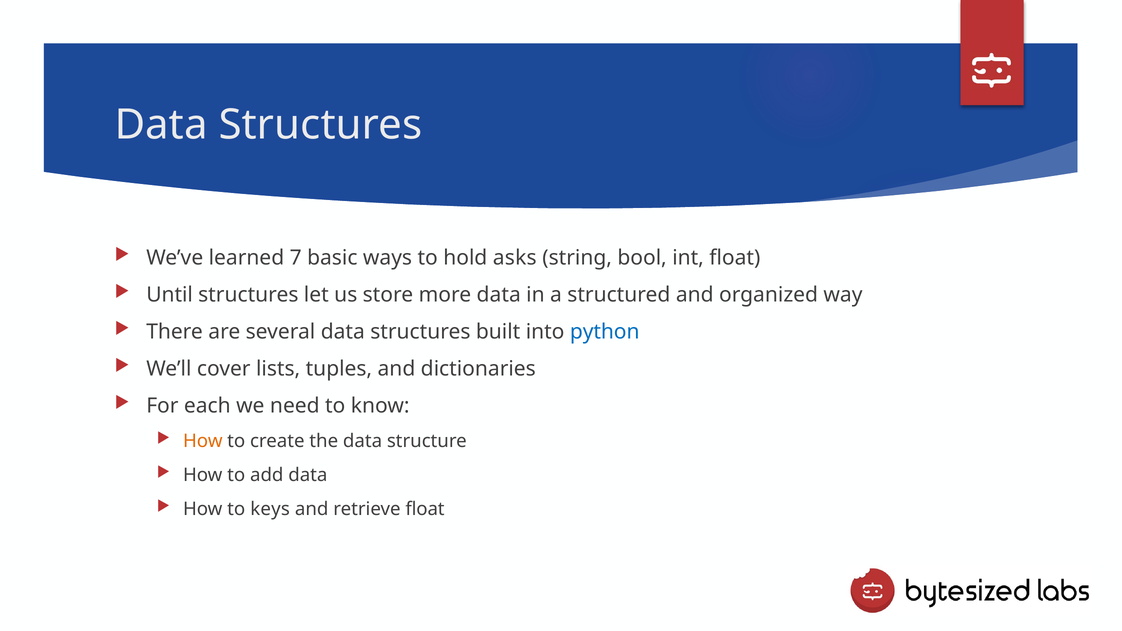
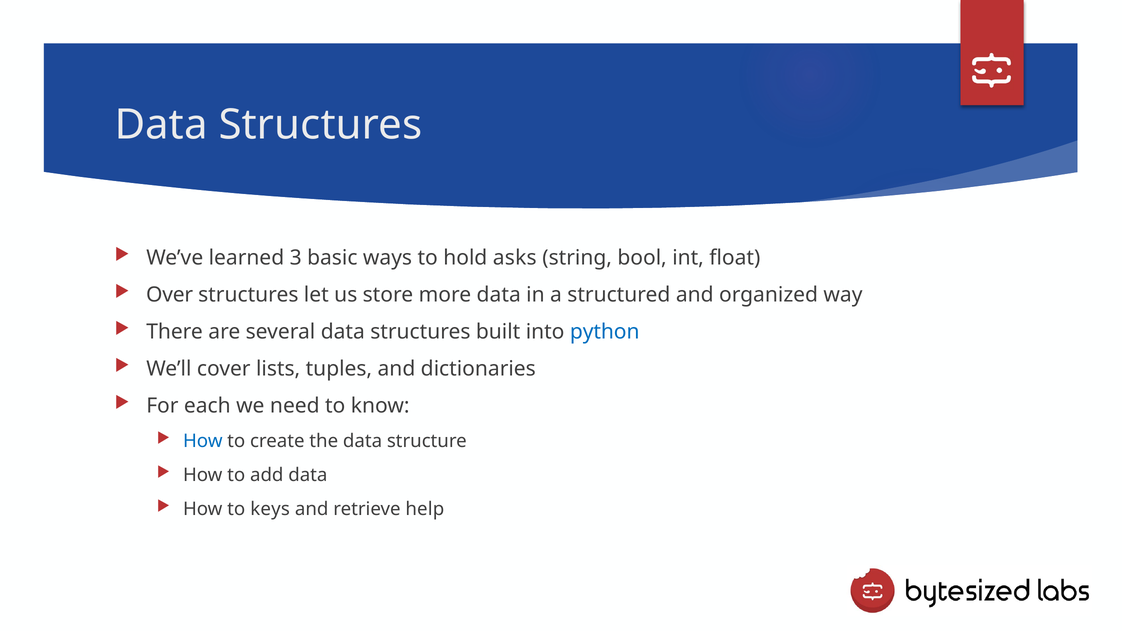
7: 7 -> 3
Until: Until -> Over
How at (203, 441) colour: orange -> blue
retrieve float: float -> help
